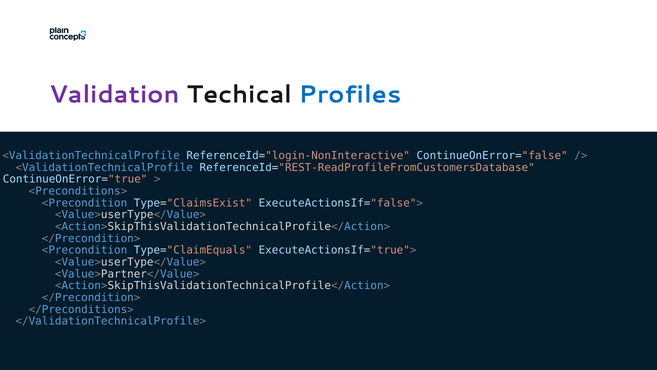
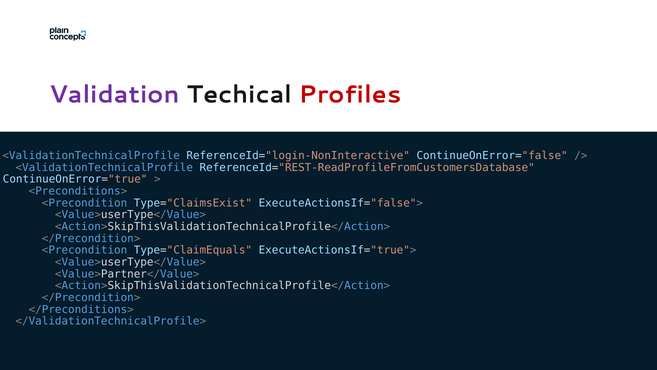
Profiles colour: blue -> red
